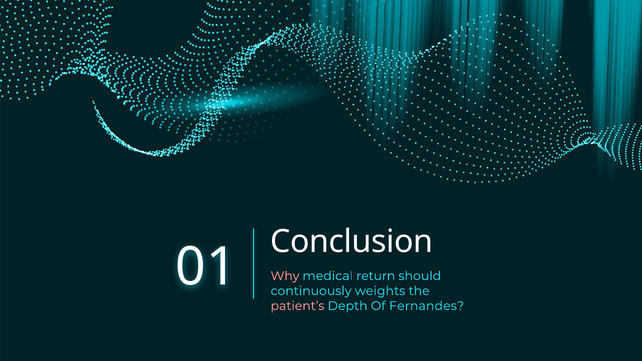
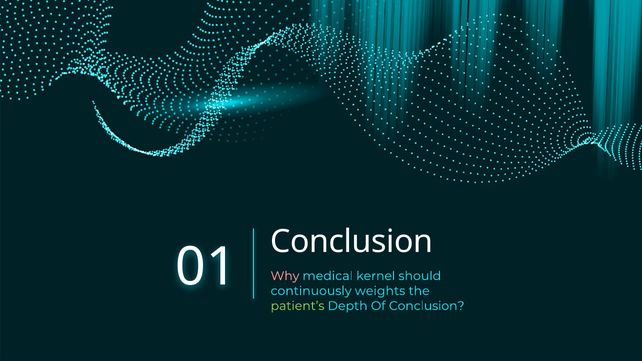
return: return -> kernel
patient’s colour: pink -> light green
Of Fernandes: Fernandes -> Conclusion
